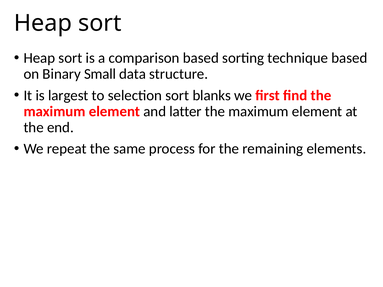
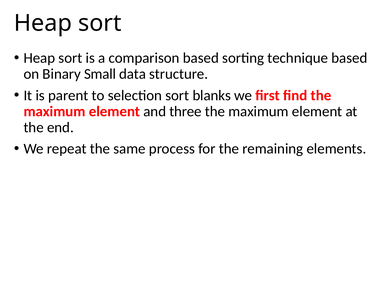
largest: largest -> parent
latter: latter -> three
